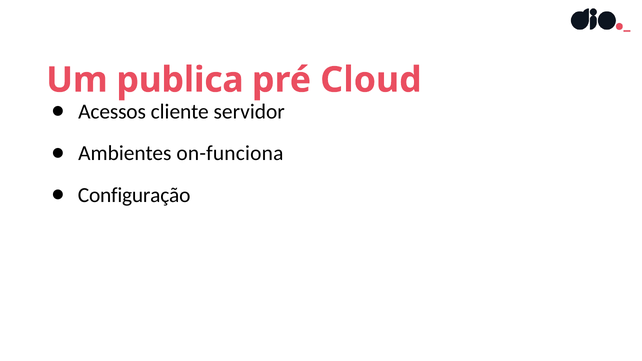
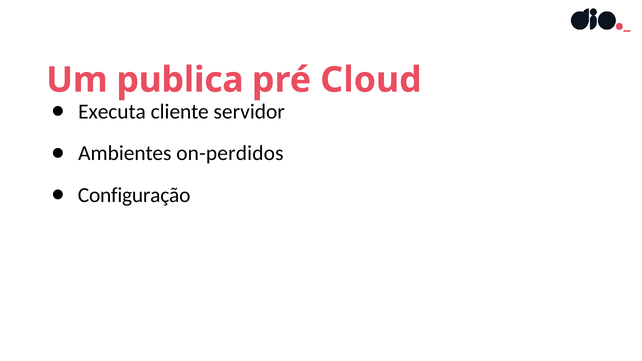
Acessos: Acessos -> Executa
on-funciona: on-funciona -> on-perdidos
